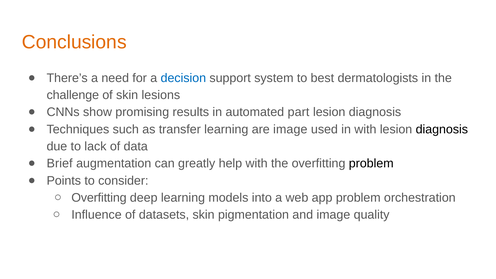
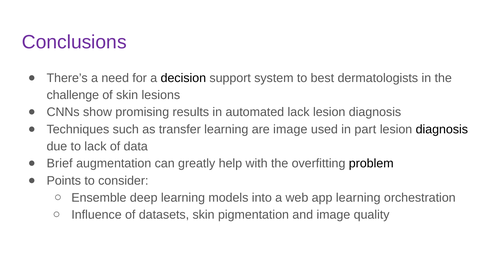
Conclusions colour: orange -> purple
decision colour: blue -> black
automated part: part -> lack
in with: with -> part
Overfitting at (99, 198): Overfitting -> Ensemble
app problem: problem -> learning
